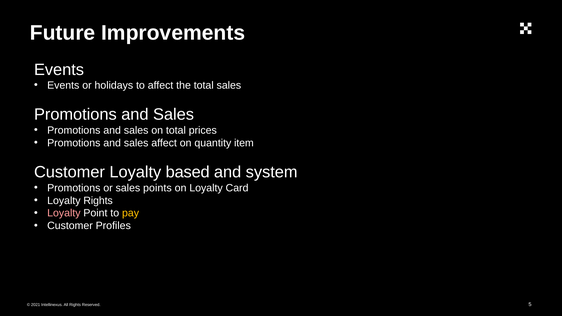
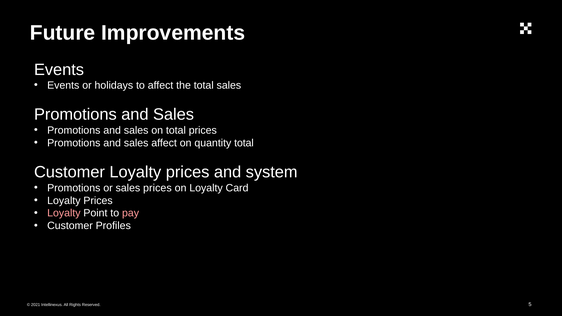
quantity item: item -> total
Customer Loyalty based: based -> prices
sales points: points -> prices
Rights at (98, 201): Rights -> Prices
pay colour: yellow -> pink
